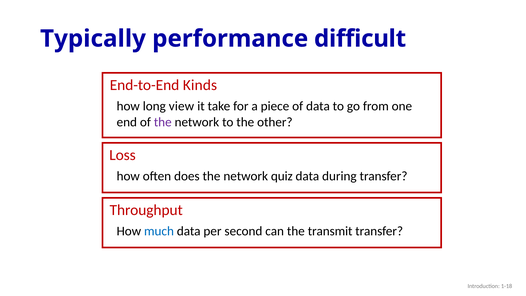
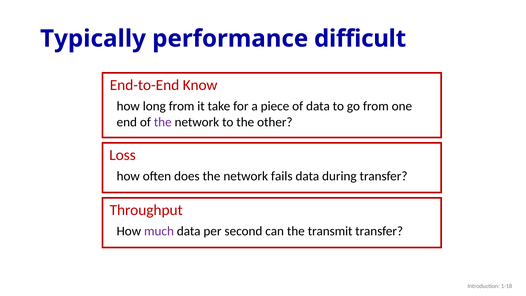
Kinds: Kinds -> Know
long view: view -> from
quiz: quiz -> fails
much colour: blue -> purple
